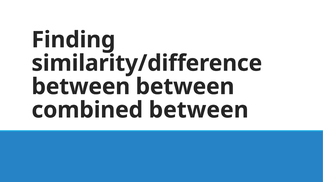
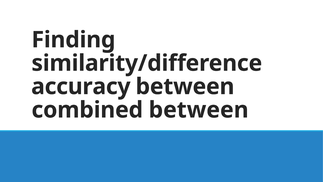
between at (81, 86): between -> accuracy
